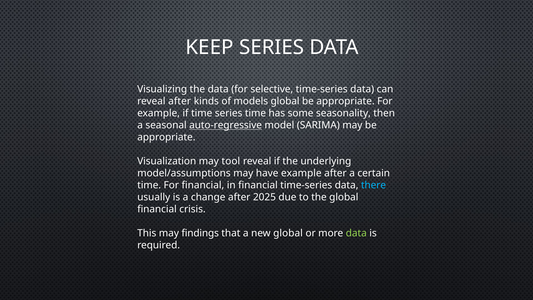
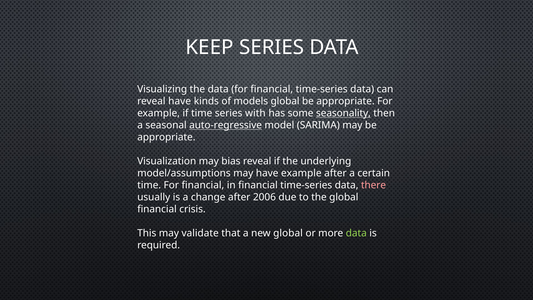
data for selective: selective -> financial
reveal after: after -> have
series time: time -> with
seasonality underline: none -> present
tool: tool -> bias
there colour: light blue -> pink
2025: 2025 -> 2006
findings: findings -> validate
